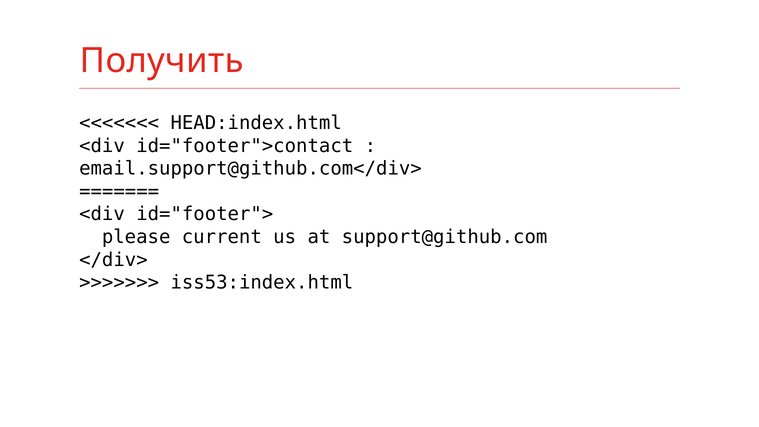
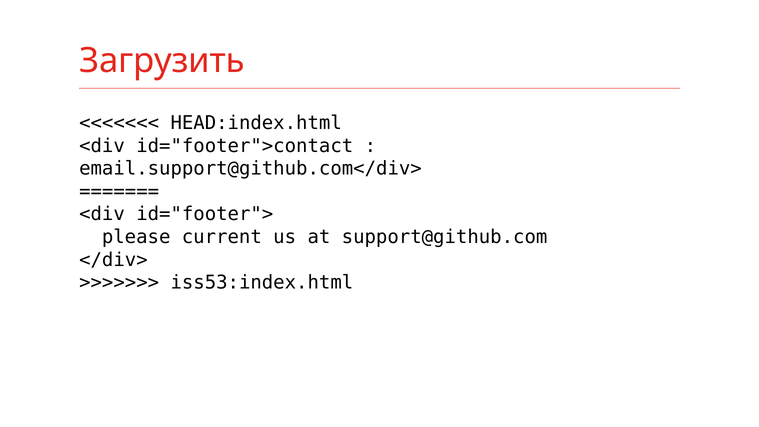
Получить: Получить -> Загрузить
